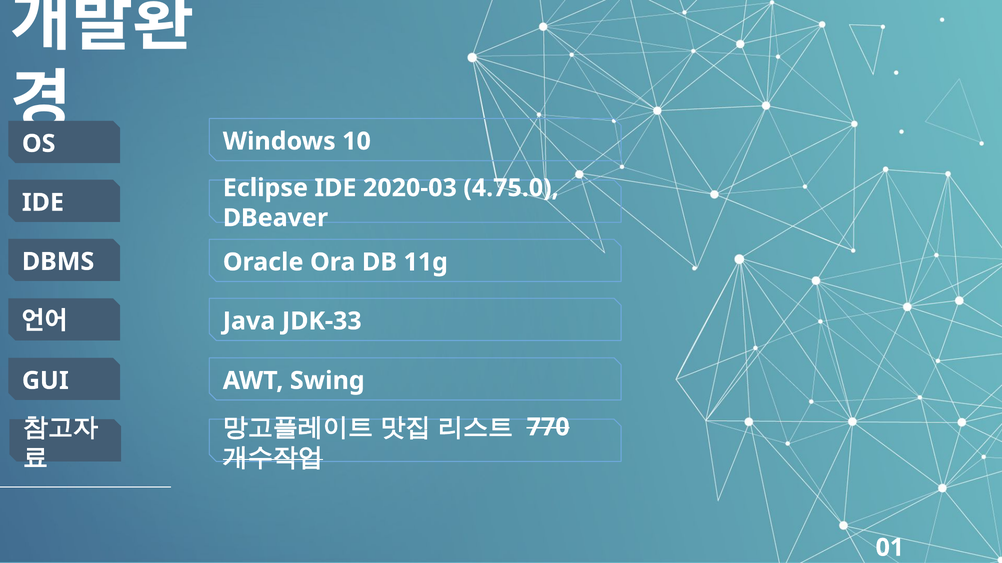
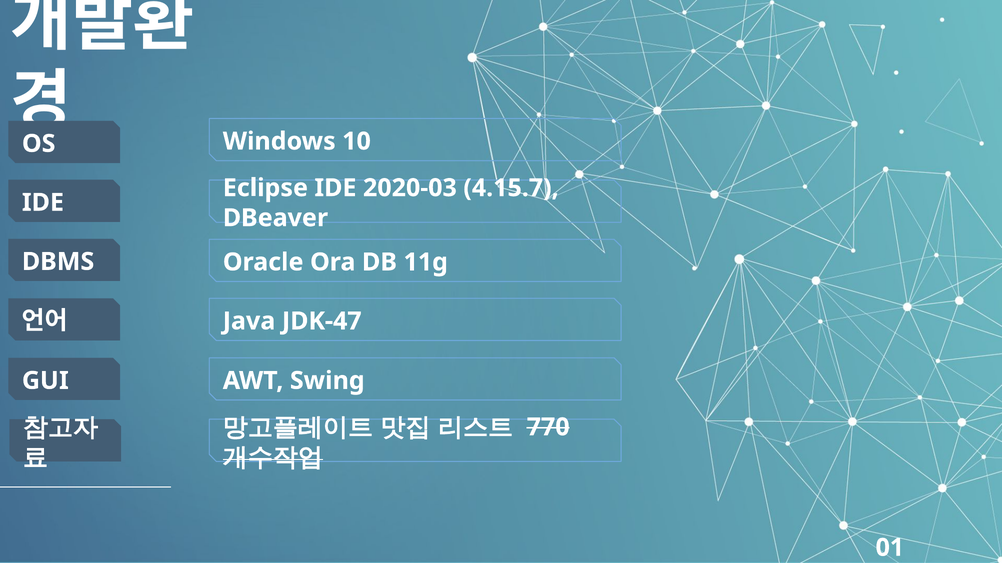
4.75.0: 4.75.0 -> 4.15.7
JDK-33: JDK-33 -> JDK-47
